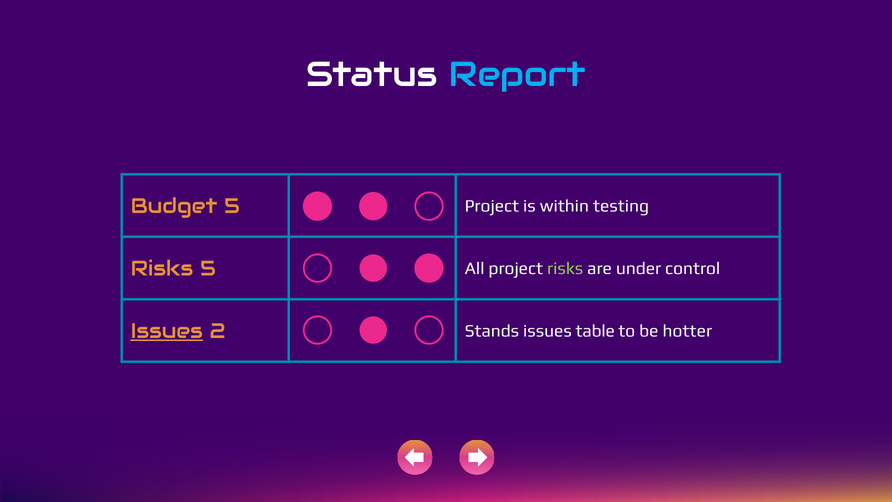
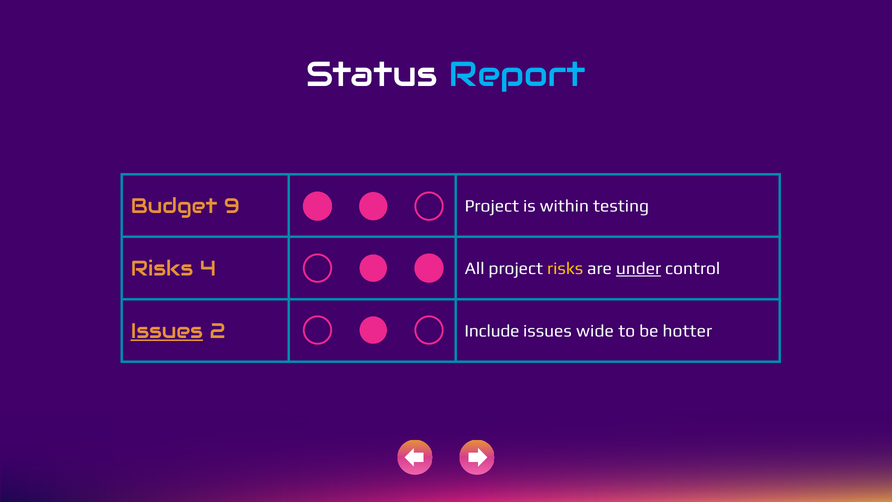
Budget 5: 5 -> 9
Risks 5: 5 -> 4
risks at (565, 268) colour: light green -> yellow
under underline: none -> present
Stands: Stands -> Include
table: table -> wide
